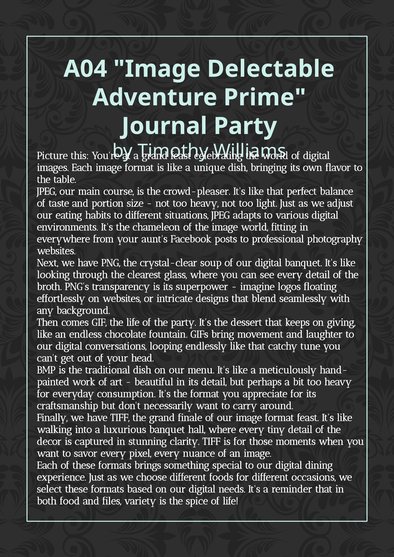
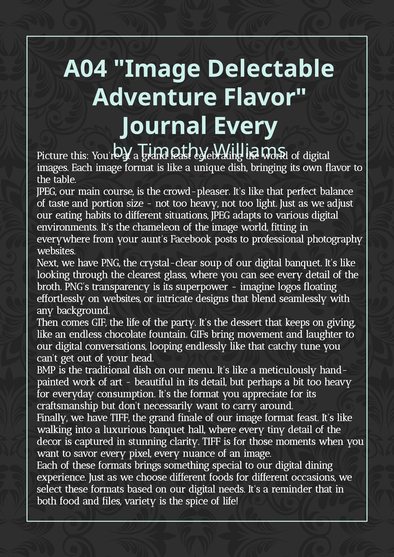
Adventure Prime: Prime -> Flavor
Journal Party: Party -> Every
